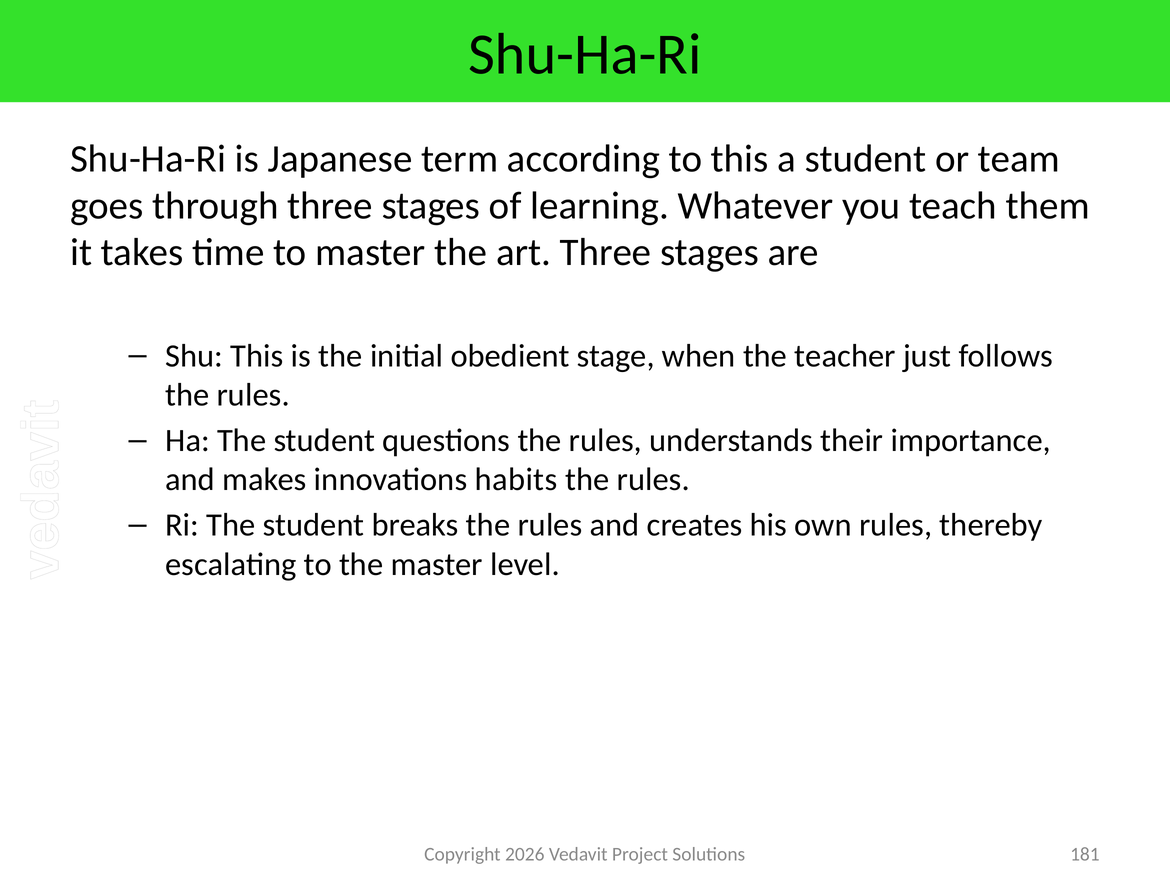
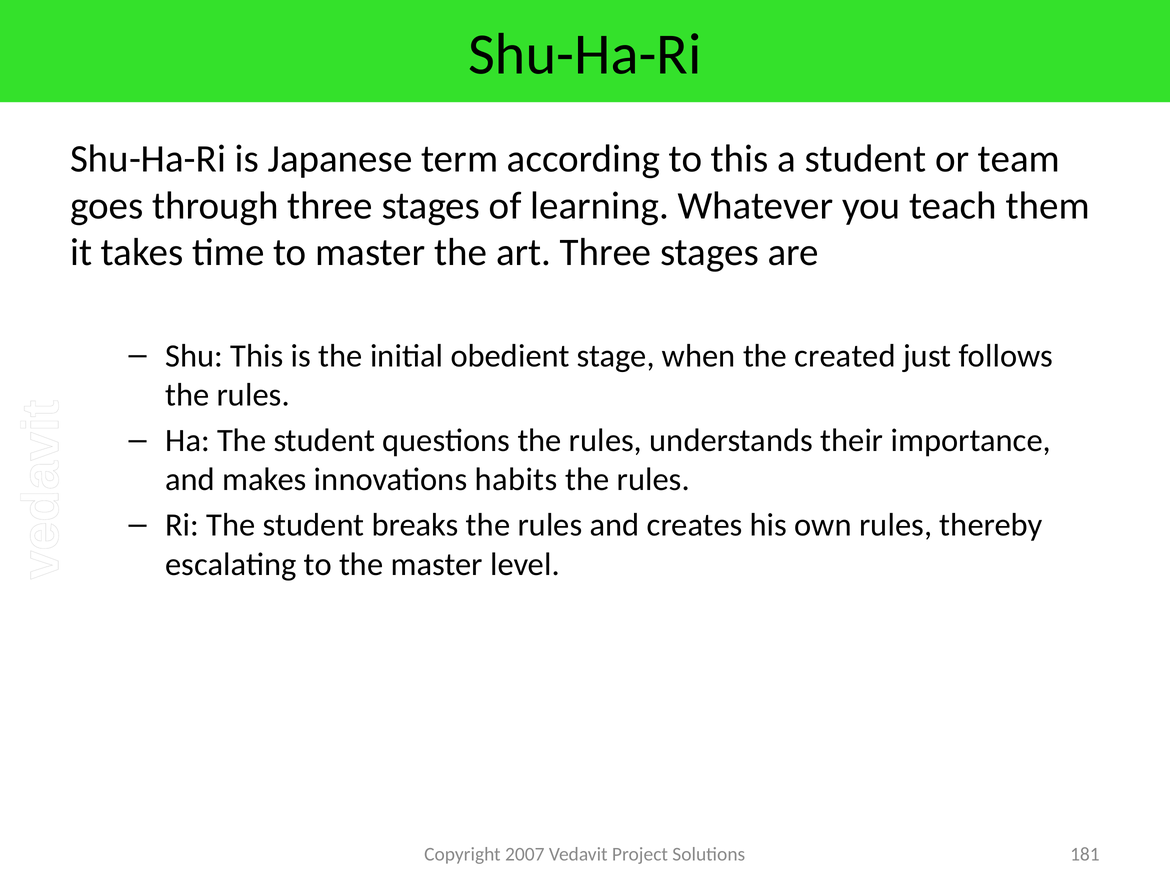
teacher: teacher -> created
2026: 2026 -> 2007
